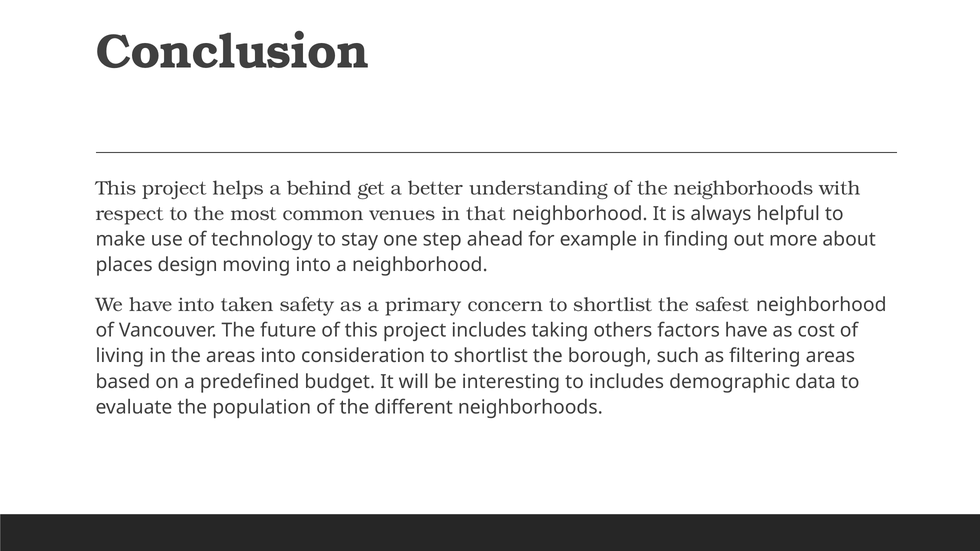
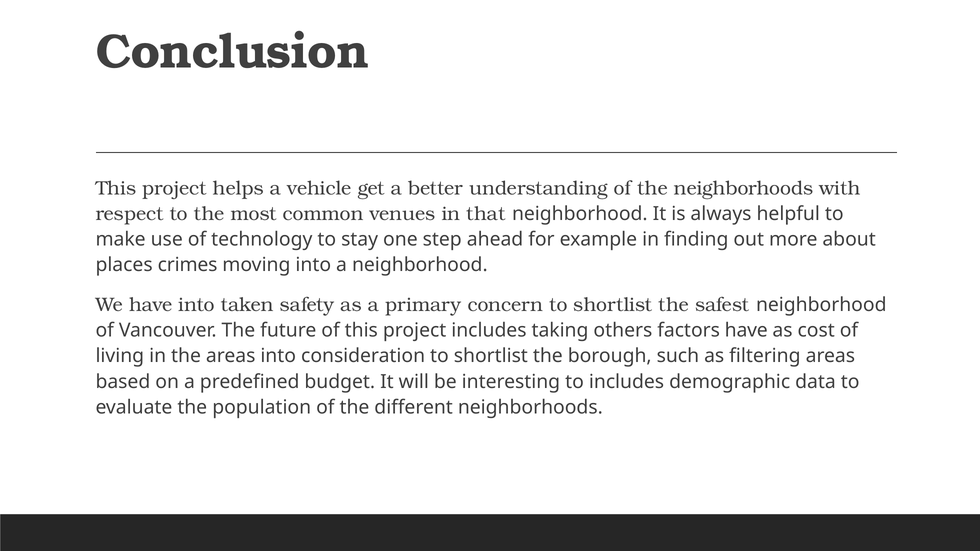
behind: behind -> vehicle
design: design -> crimes
